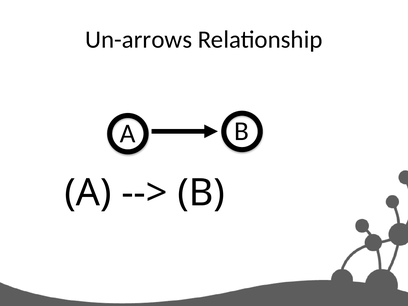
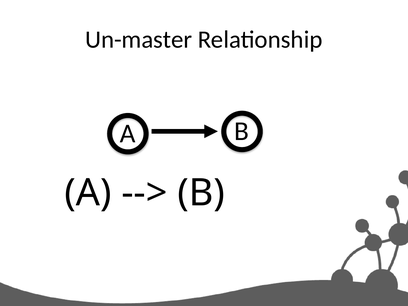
Un-arrows: Un-arrows -> Un-master
